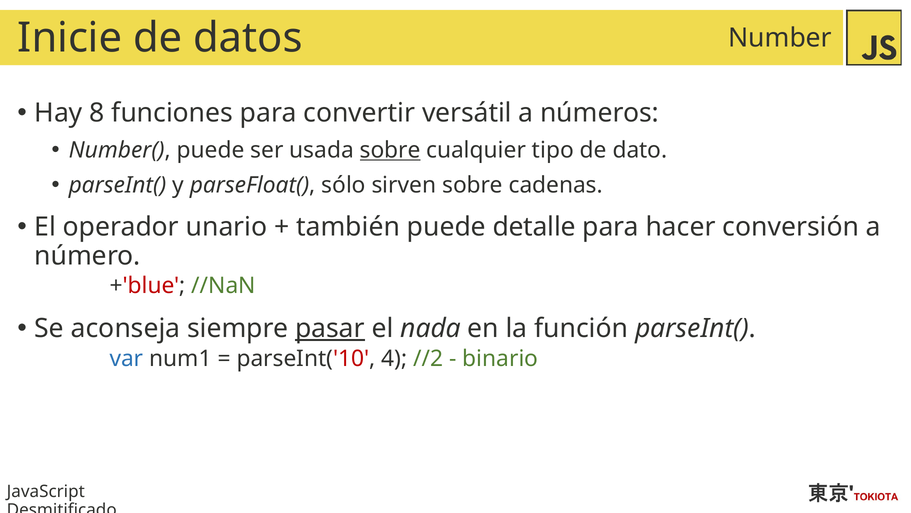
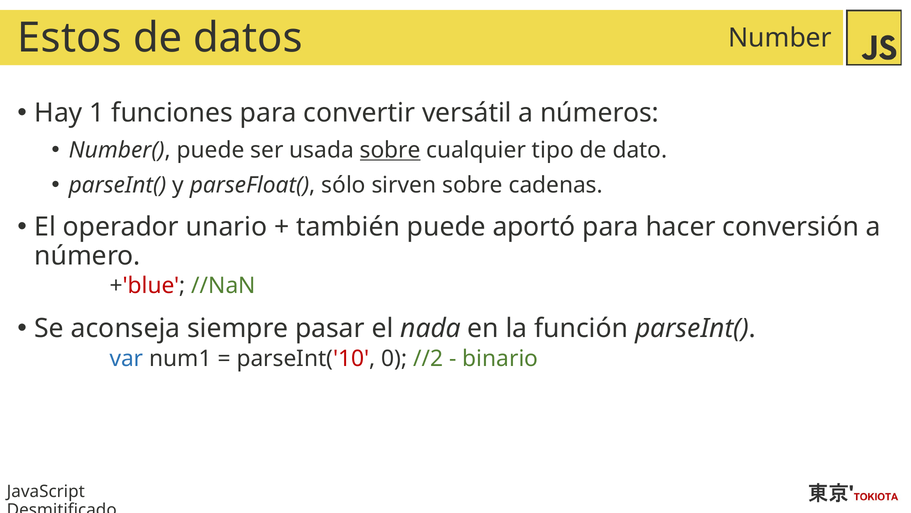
Inicie: Inicie -> Estos
8: 8 -> 1
detalle: detalle -> aportó
pasar underline: present -> none
4: 4 -> 0
